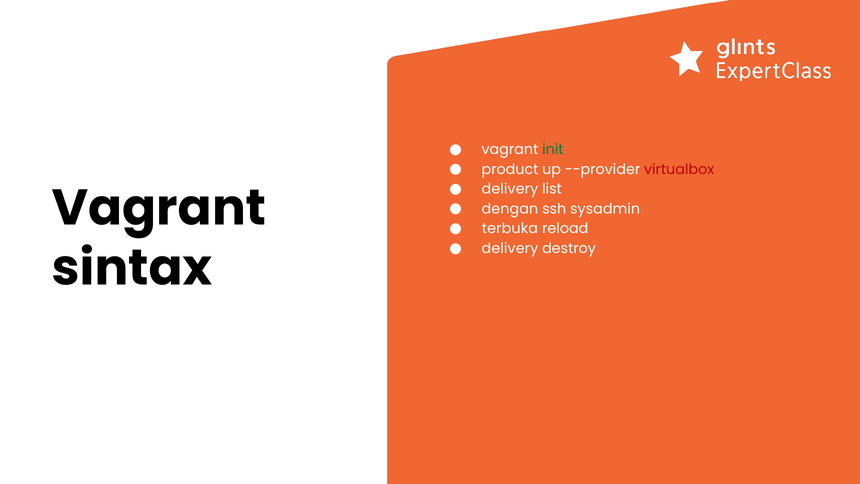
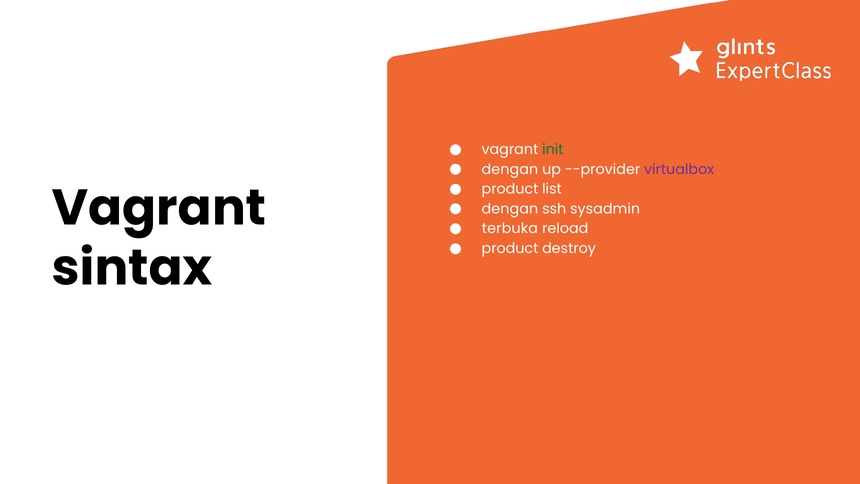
product at (510, 169): product -> dengan
virtualbox colour: red -> purple
delivery at (510, 189): delivery -> product
delivery at (510, 248): delivery -> product
